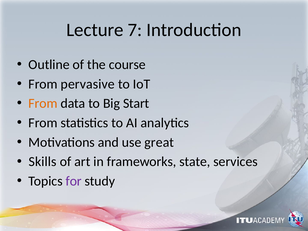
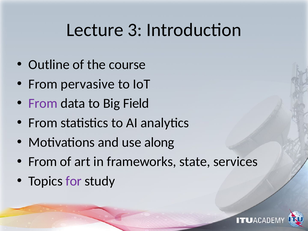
7: 7 -> 3
From at (43, 103) colour: orange -> purple
Start: Start -> Field
great: great -> along
Skills at (43, 162): Skills -> From
